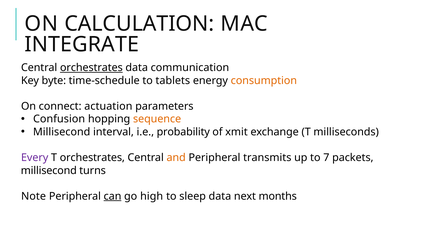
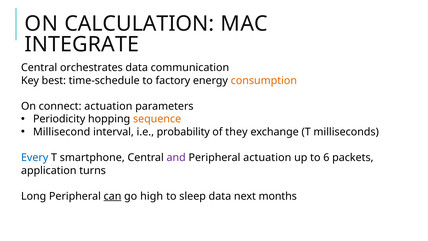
orchestrates at (91, 68) underline: present -> none
byte: byte -> best
tablets: tablets -> factory
Confusion: Confusion -> Periodicity
xmit: xmit -> they
Every colour: purple -> blue
T orchestrates: orchestrates -> smartphone
and colour: orange -> purple
Peripheral transmits: transmits -> actuation
7: 7 -> 6
millisecond at (49, 170): millisecond -> application
Note: Note -> Long
